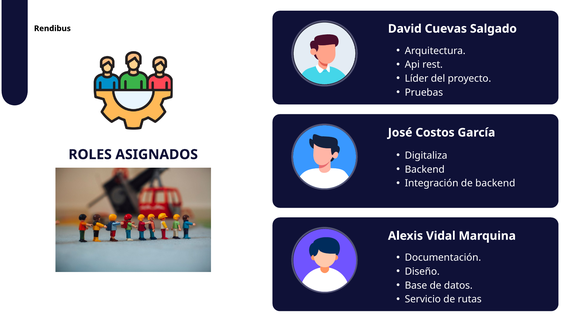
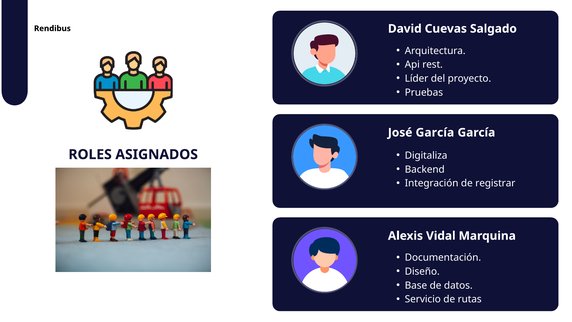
José Costos: Costos -> García
de backend: backend -> registrar
